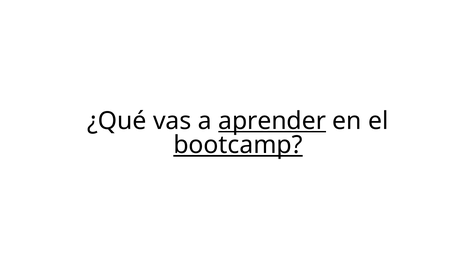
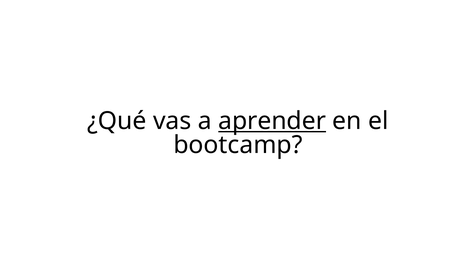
bootcamp underline: present -> none
